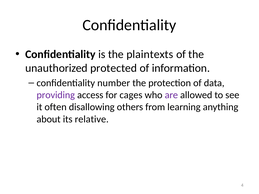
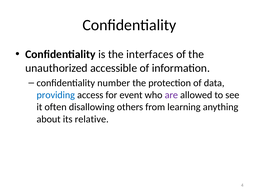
plaintexts: plaintexts -> interfaces
protected: protected -> accessible
providing colour: purple -> blue
cages: cages -> event
